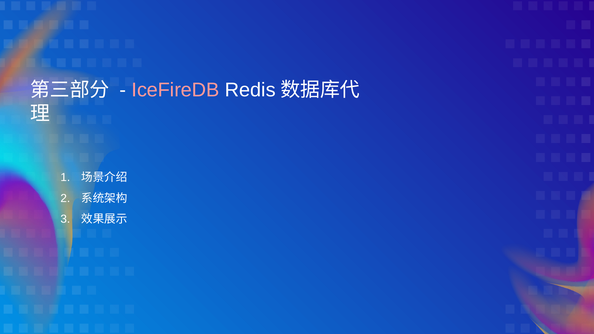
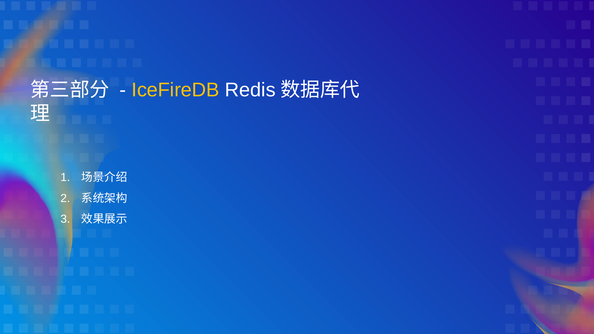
IceFireDB colour: pink -> yellow
